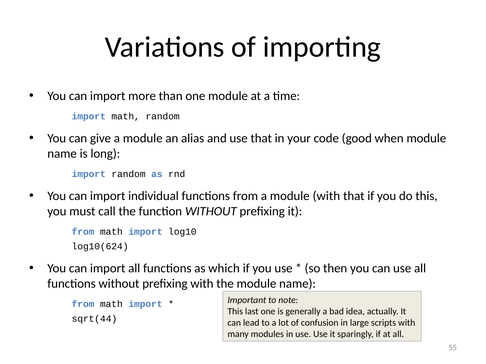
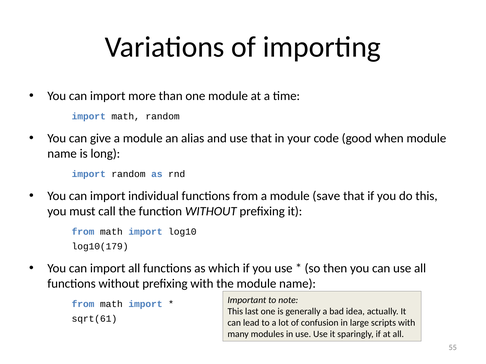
module with: with -> save
log10(624: log10(624 -> log10(179
sqrt(44: sqrt(44 -> sqrt(61
